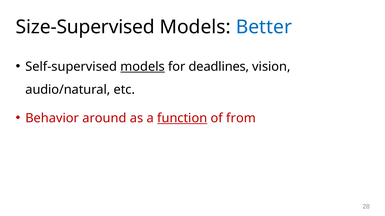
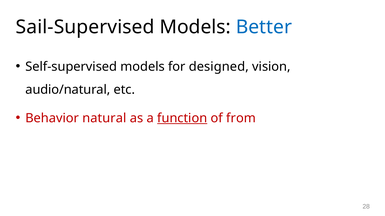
Size-Supervised: Size-Supervised -> Sail-Supervised
models at (143, 67) underline: present -> none
deadlines: deadlines -> designed
around: around -> natural
